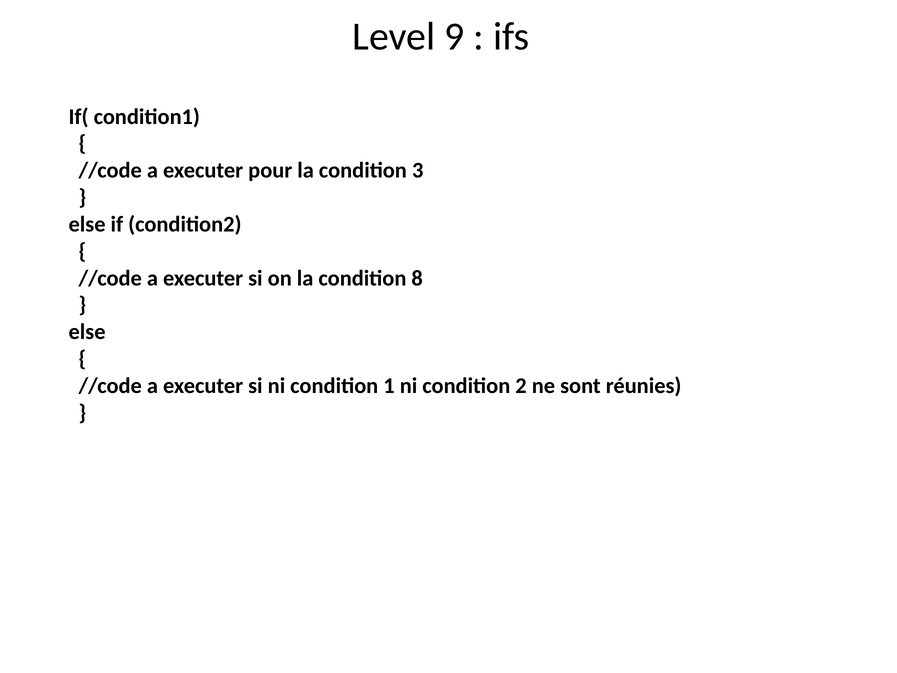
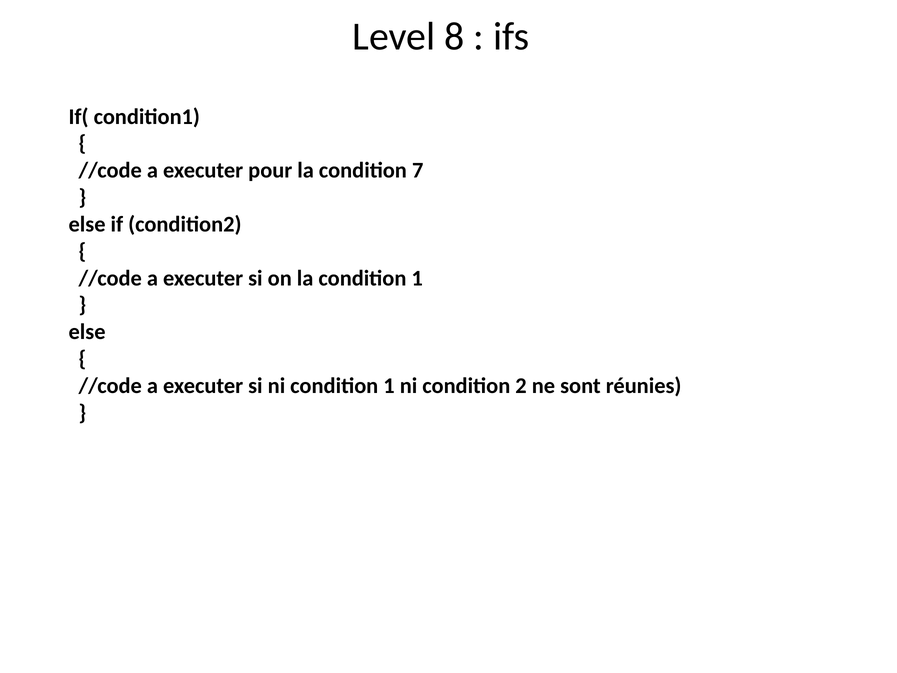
9: 9 -> 8
3: 3 -> 7
la condition 8: 8 -> 1
